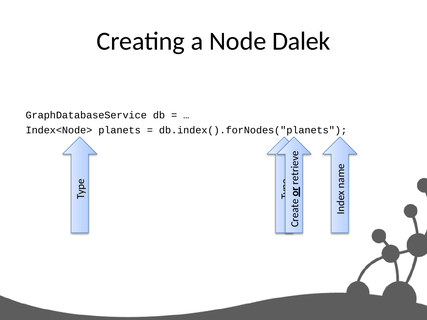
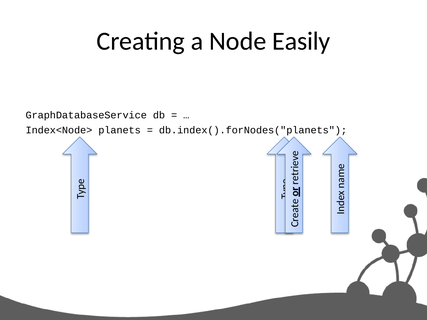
Dalek: Dalek -> Easily
